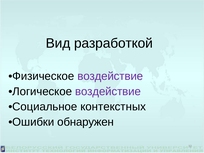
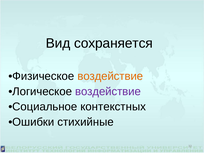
разработкой: разработкой -> сохраняется
воздействие at (110, 76) colour: purple -> orange
обнаружен: обнаружен -> стихийные
